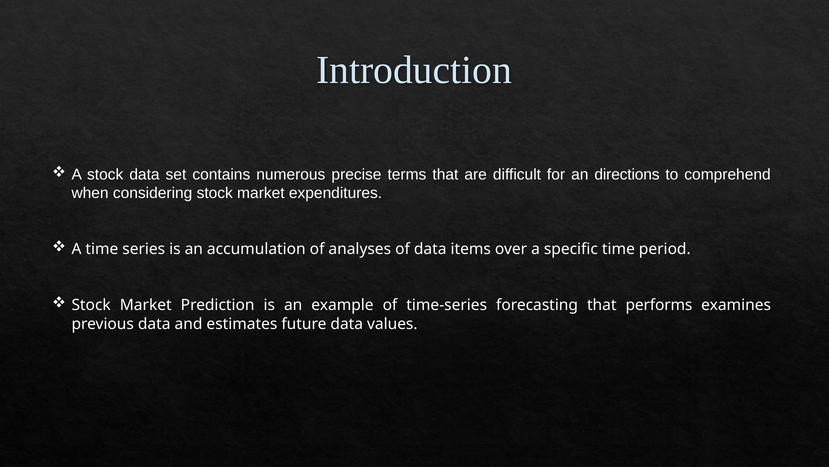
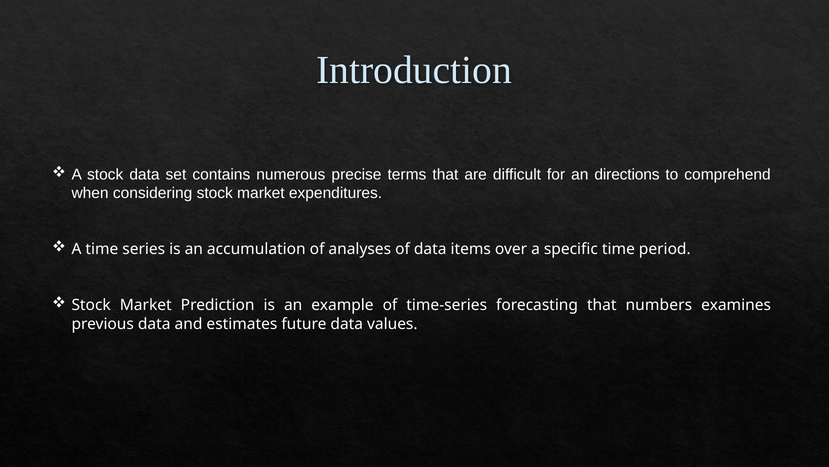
performs: performs -> numbers
